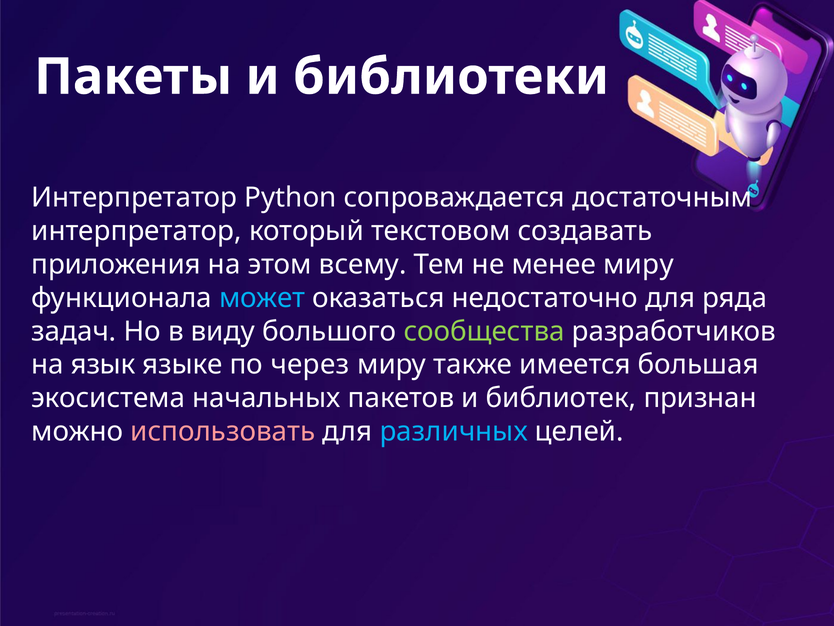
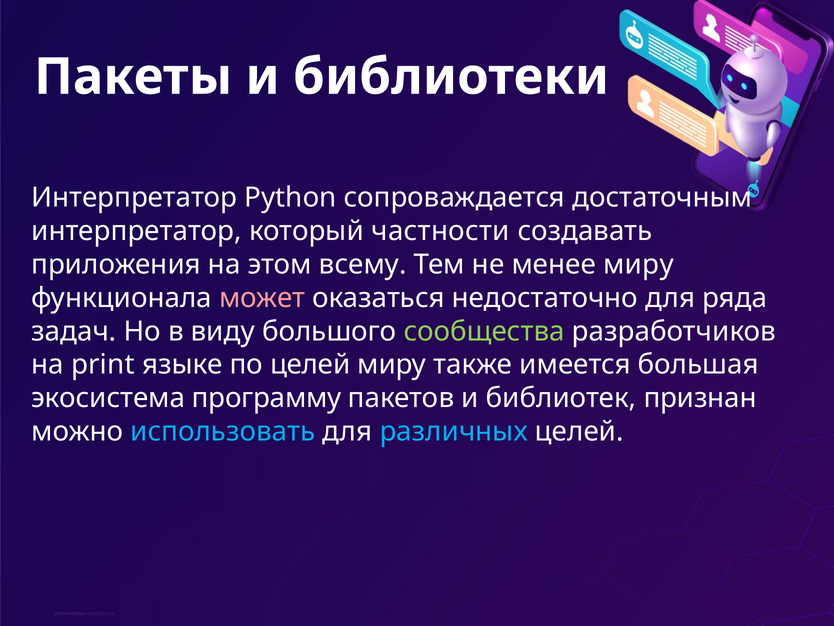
текстовом: текстовом -> частности
может colour: light blue -> pink
язык: язык -> print
по через: через -> целей
начальных: начальных -> программу
использовать colour: pink -> light blue
